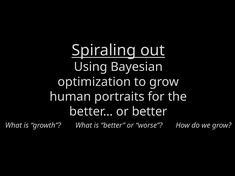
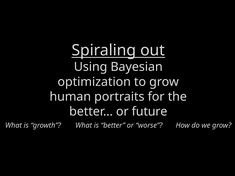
or better: better -> future
